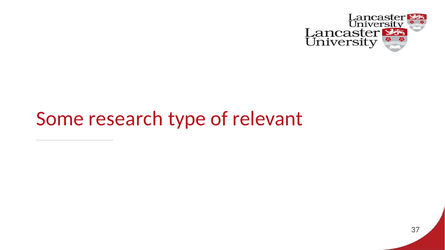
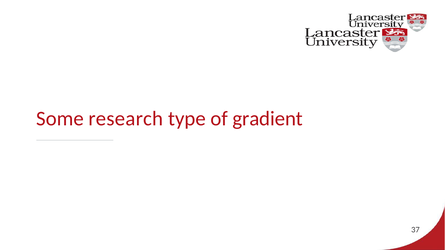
relevant: relevant -> gradient
